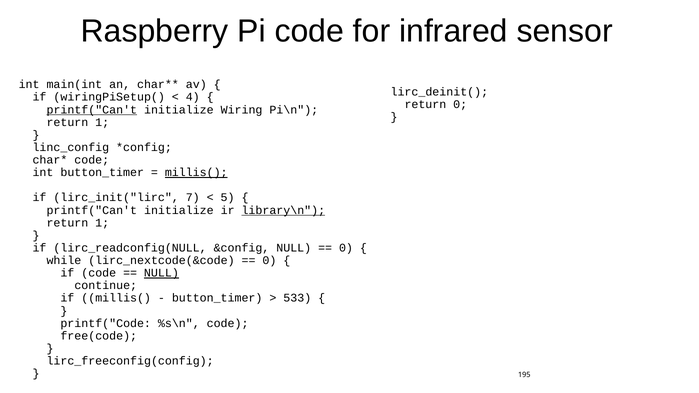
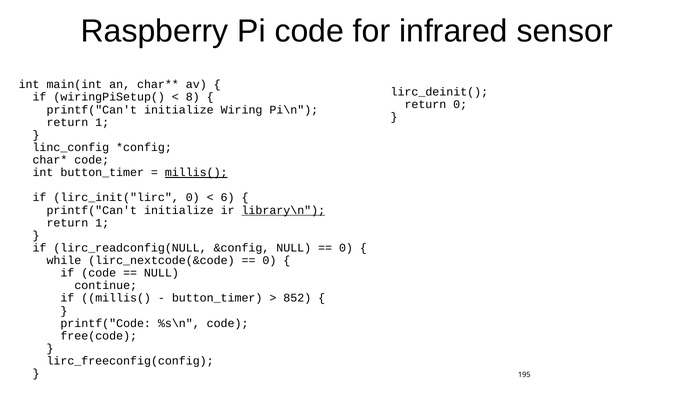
4: 4 -> 8
printf("Can't at (92, 110) underline: present -> none
lirc_init("lirc 7: 7 -> 0
5: 5 -> 6
NULL at (161, 273) underline: present -> none
533: 533 -> 852
